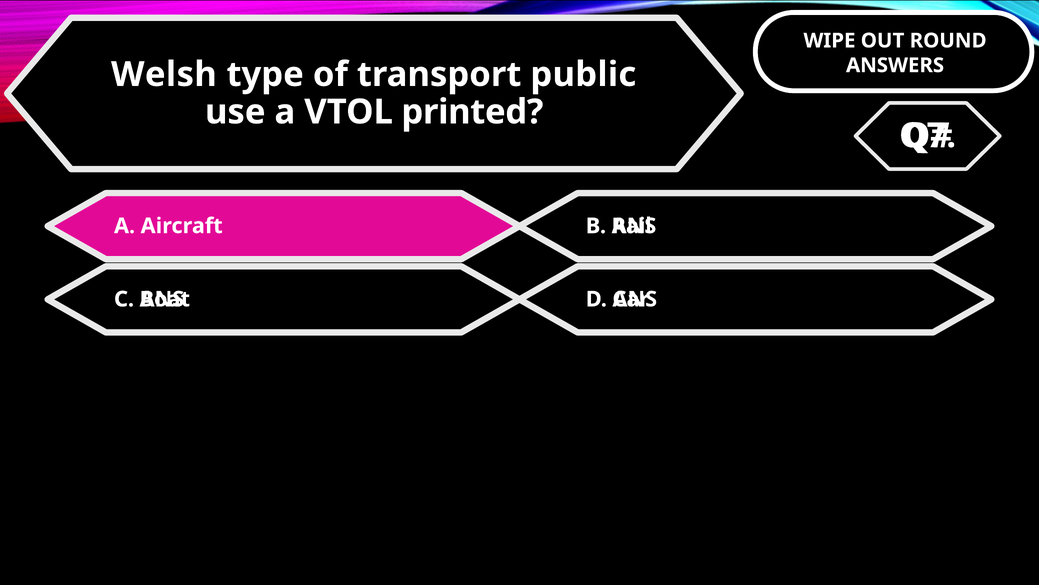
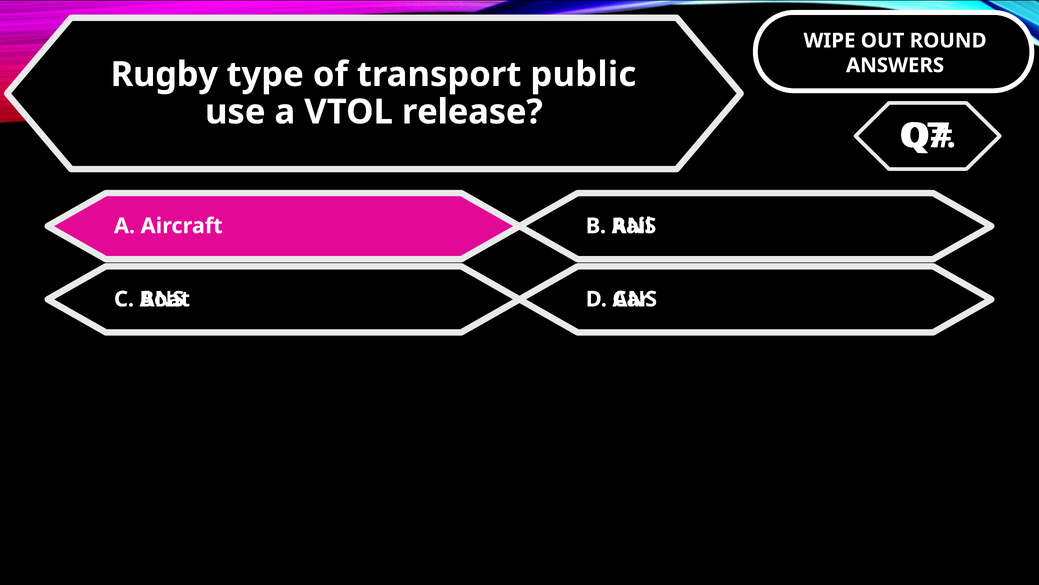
Welsh: Welsh -> Rugby
printed: printed -> release
